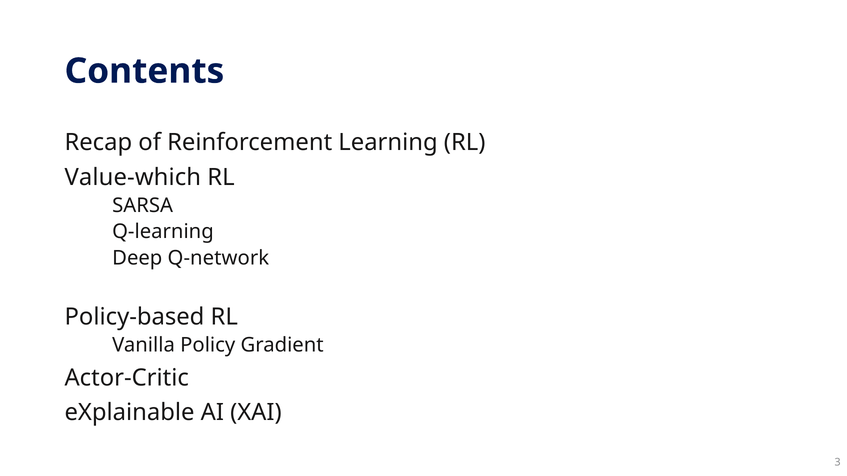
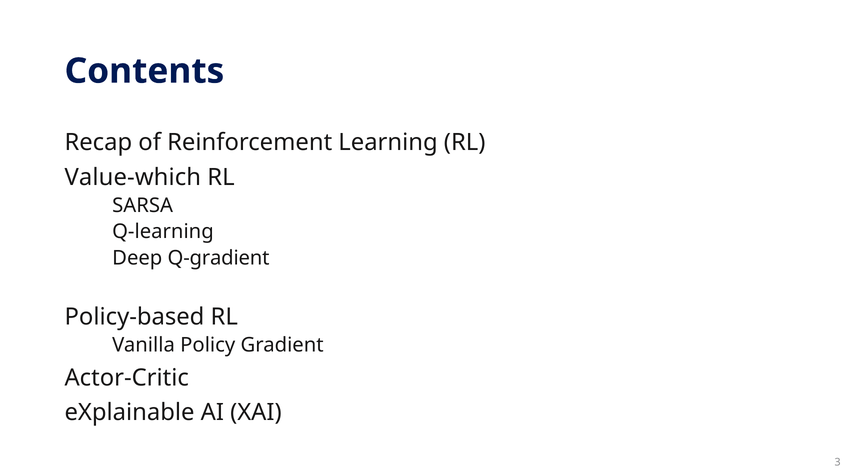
Q-network: Q-network -> Q-gradient
